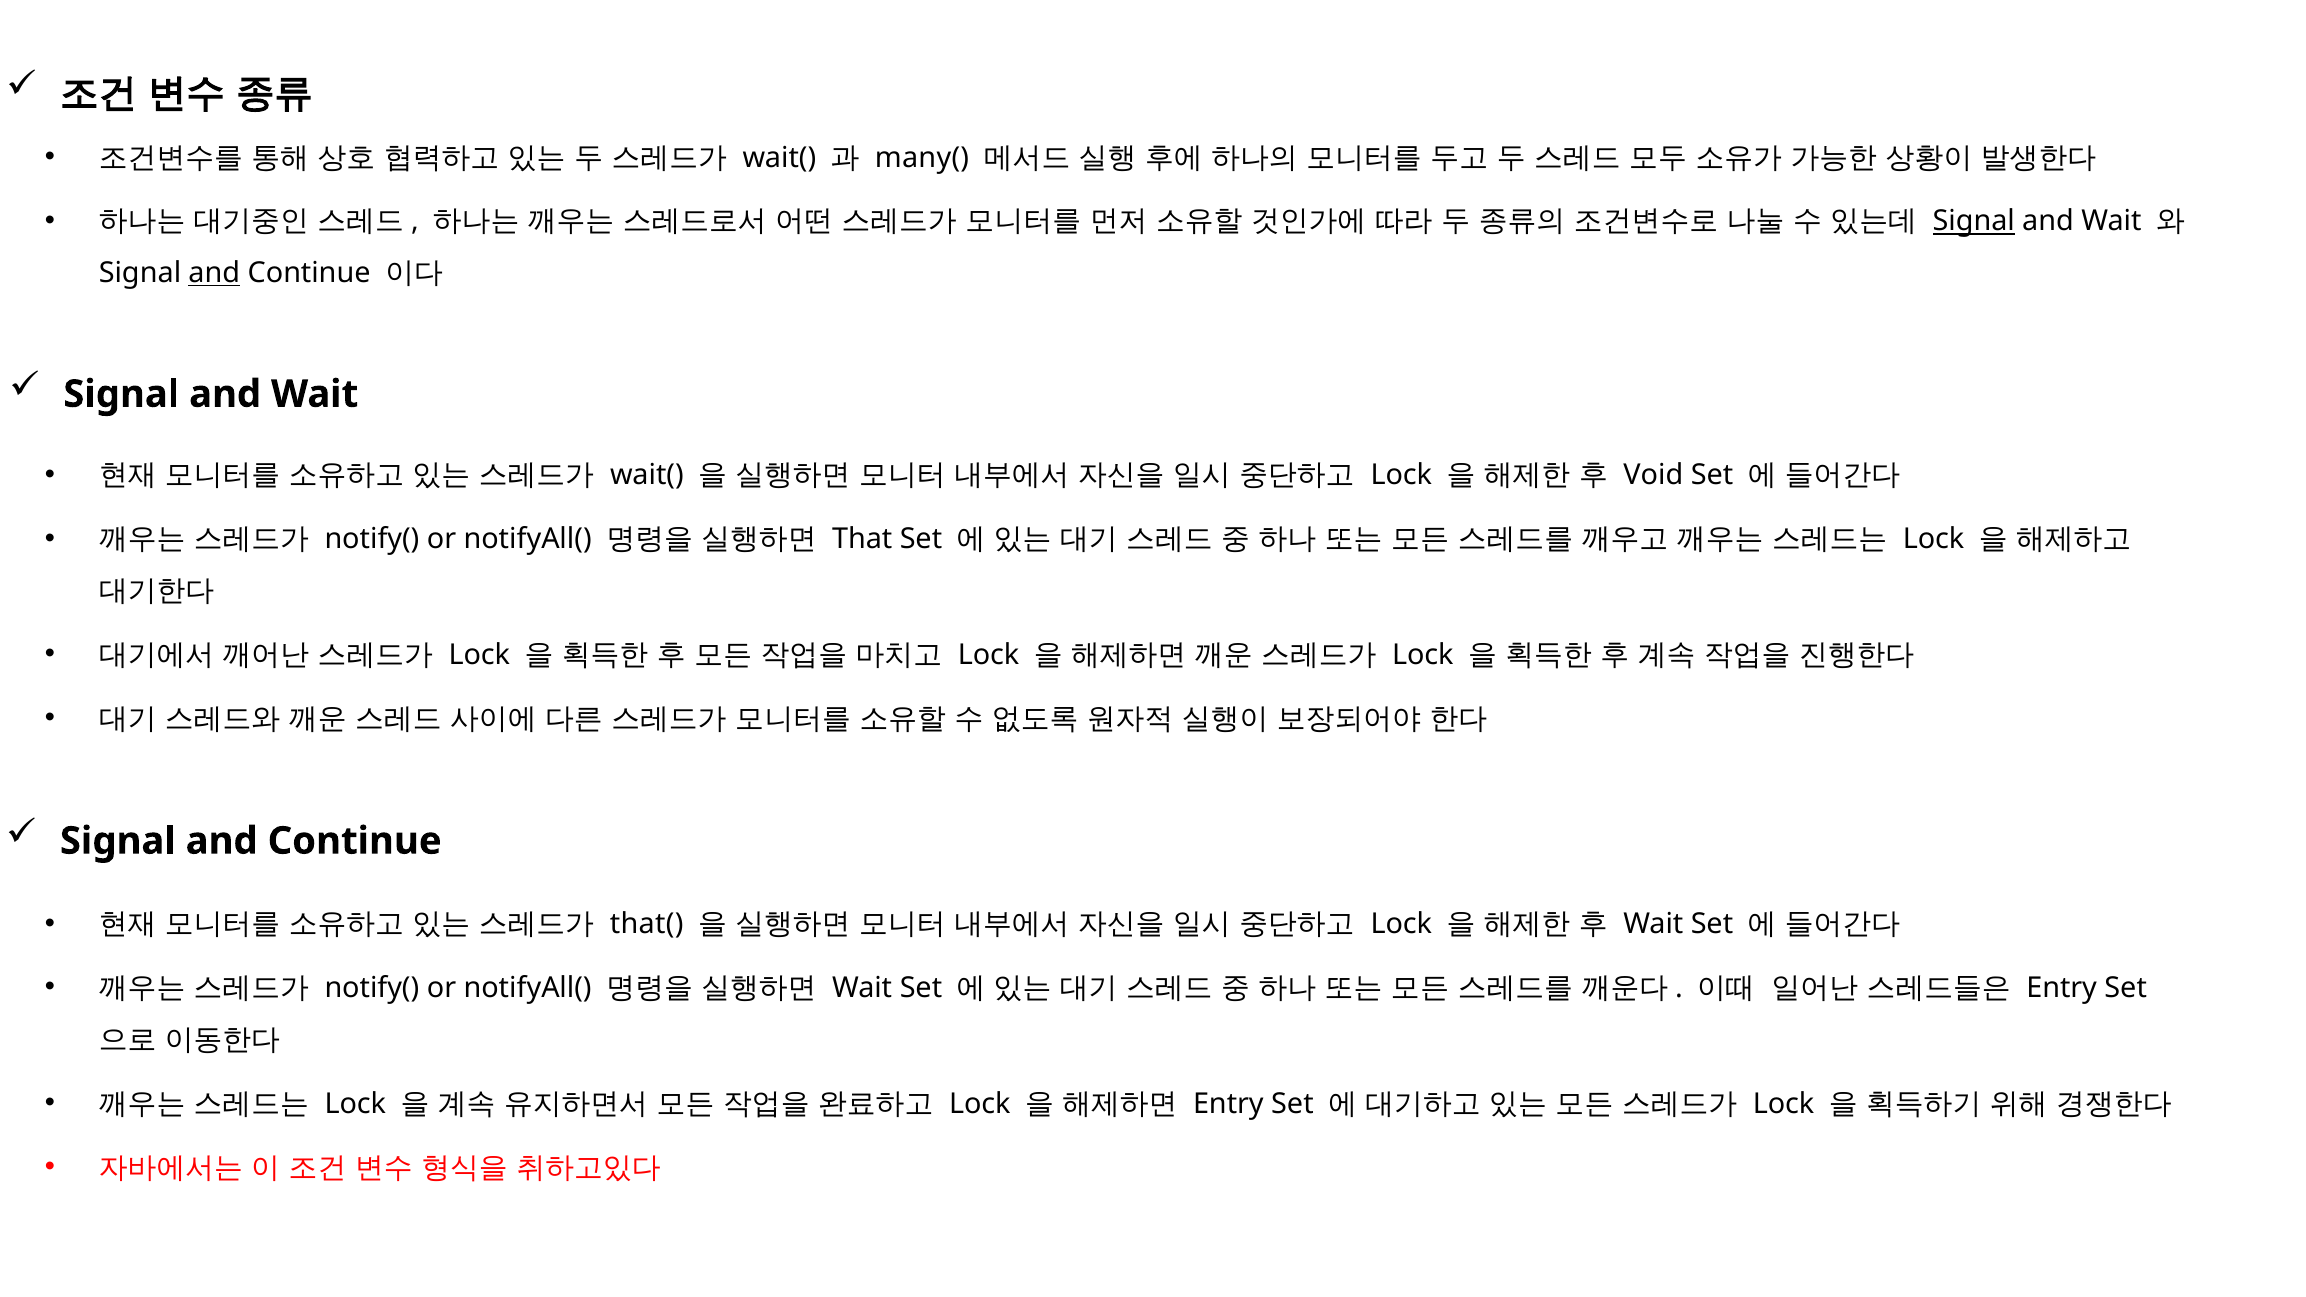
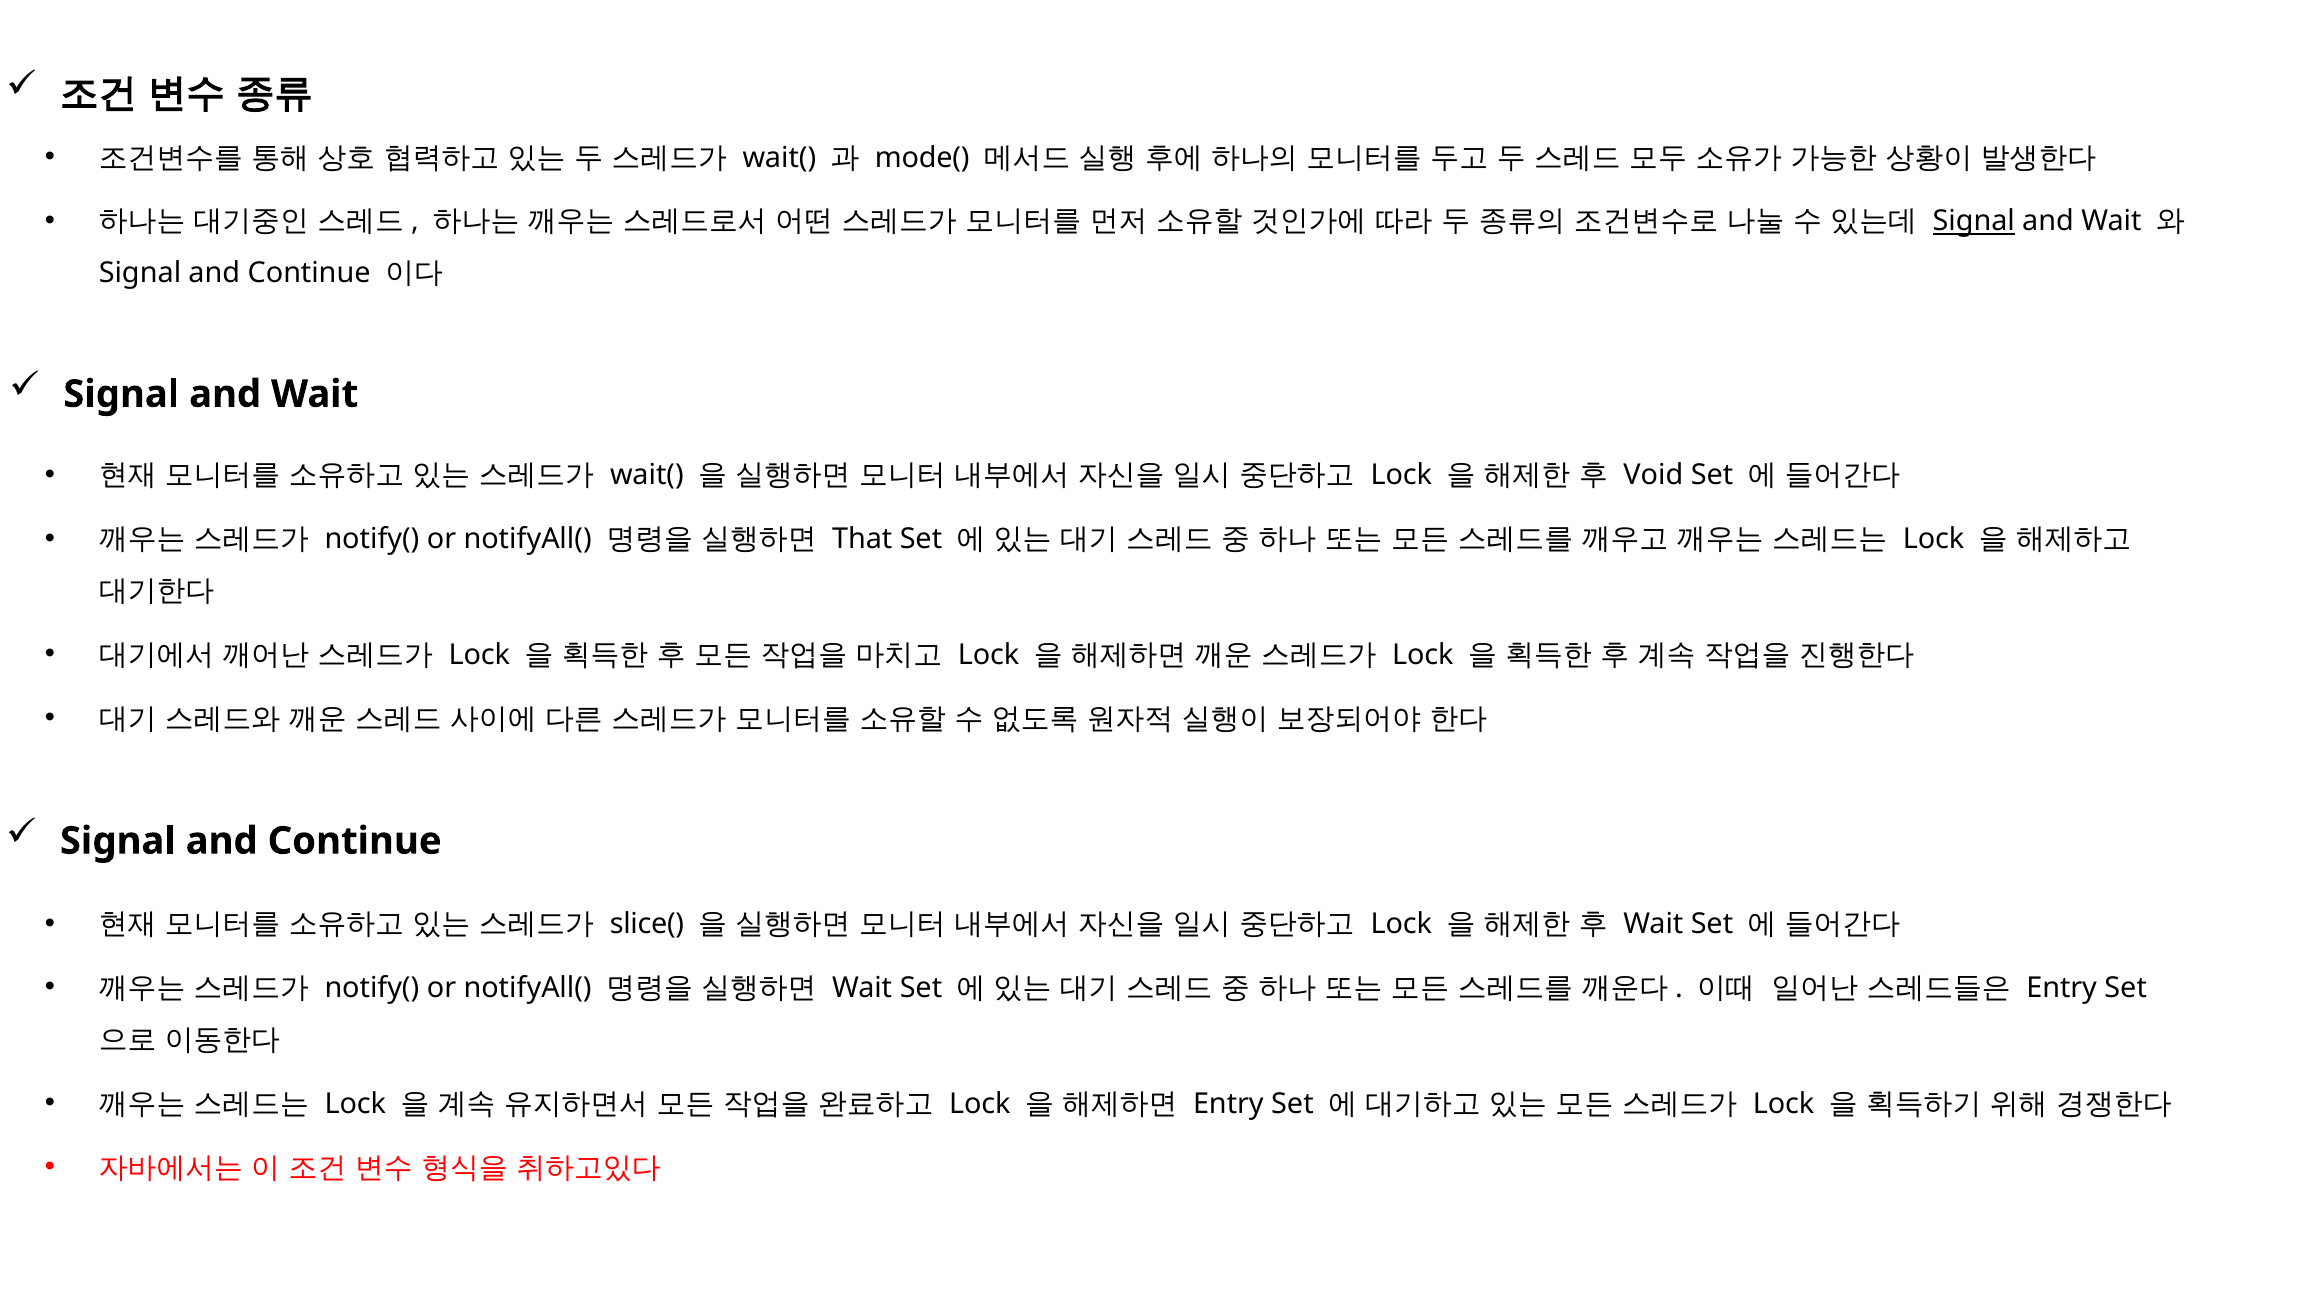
many(: many( -> mode(
and at (214, 273) underline: present -> none
that(: that( -> slice(
